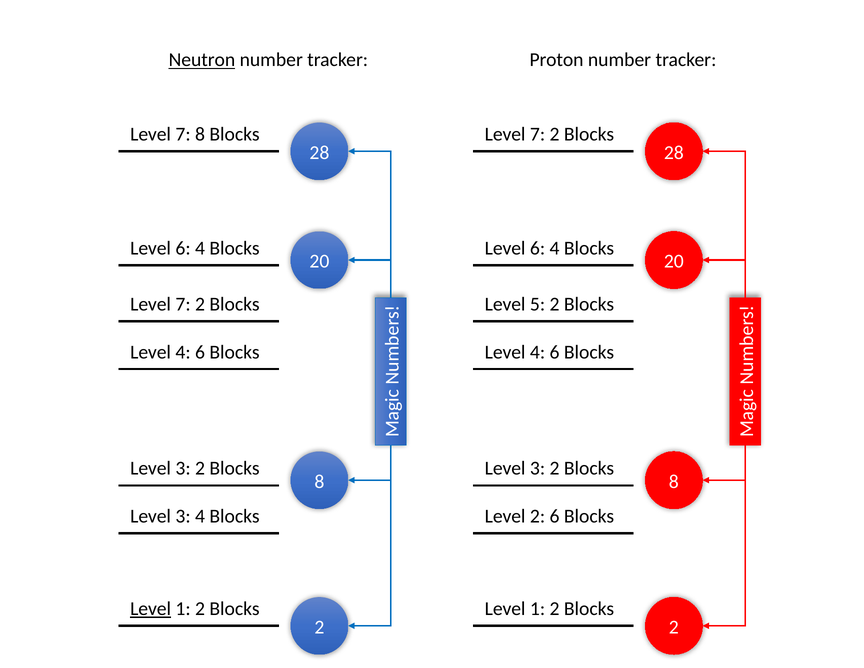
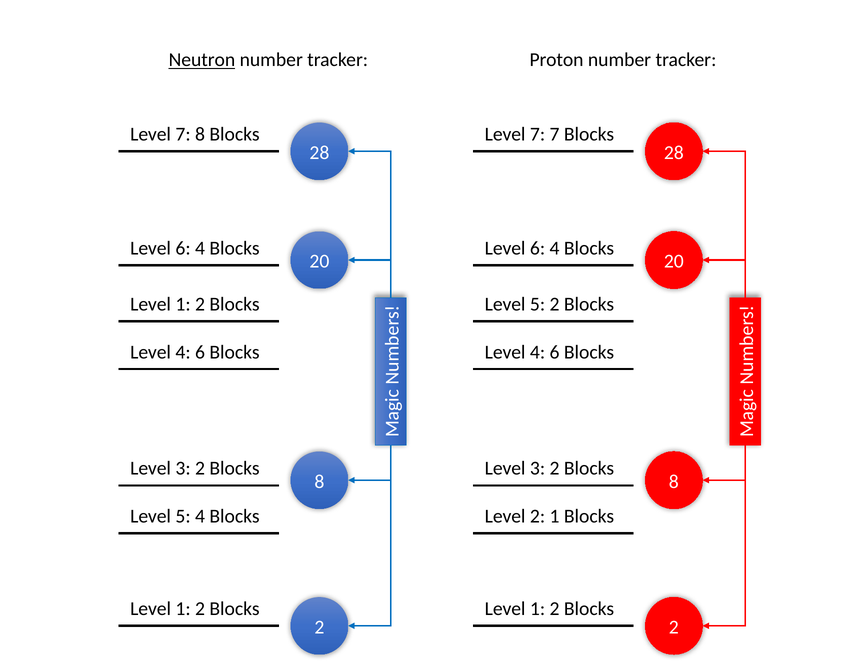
2 at (555, 134): 2 -> 7
7 at (183, 304): 7 -> 1
3 at (183, 516): 3 -> 5
2 6: 6 -> 1
Level at (151, 608) underline: present -> none
